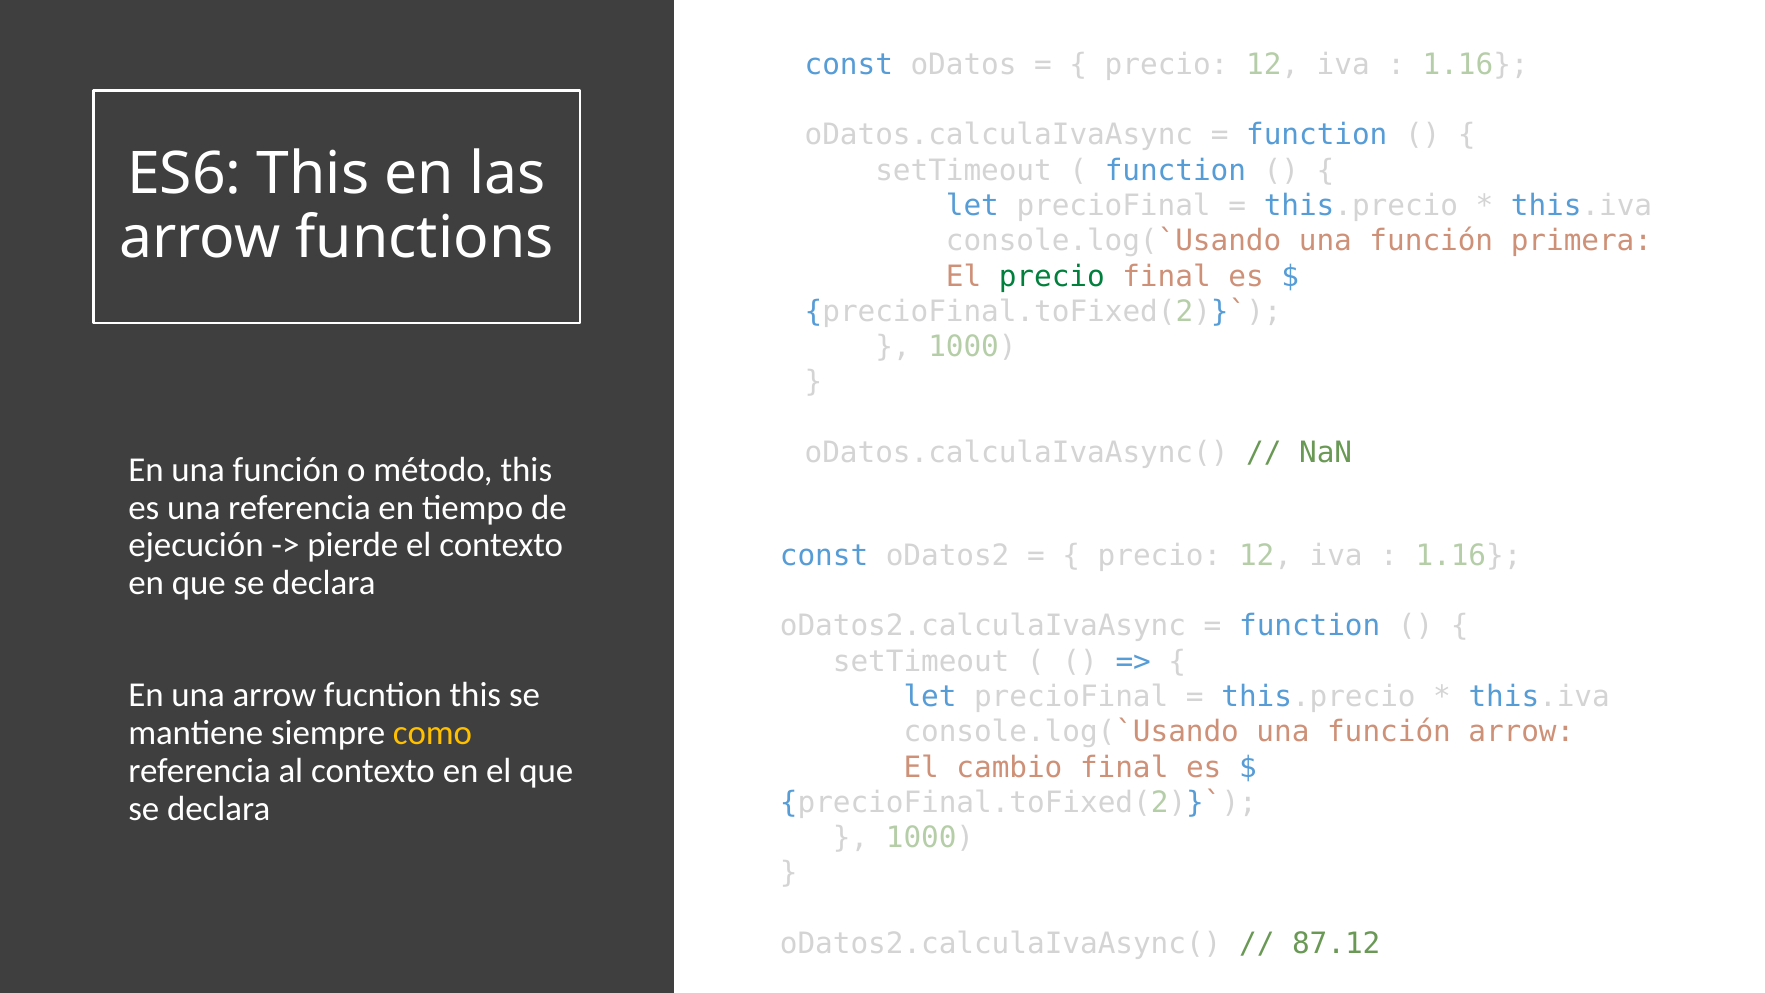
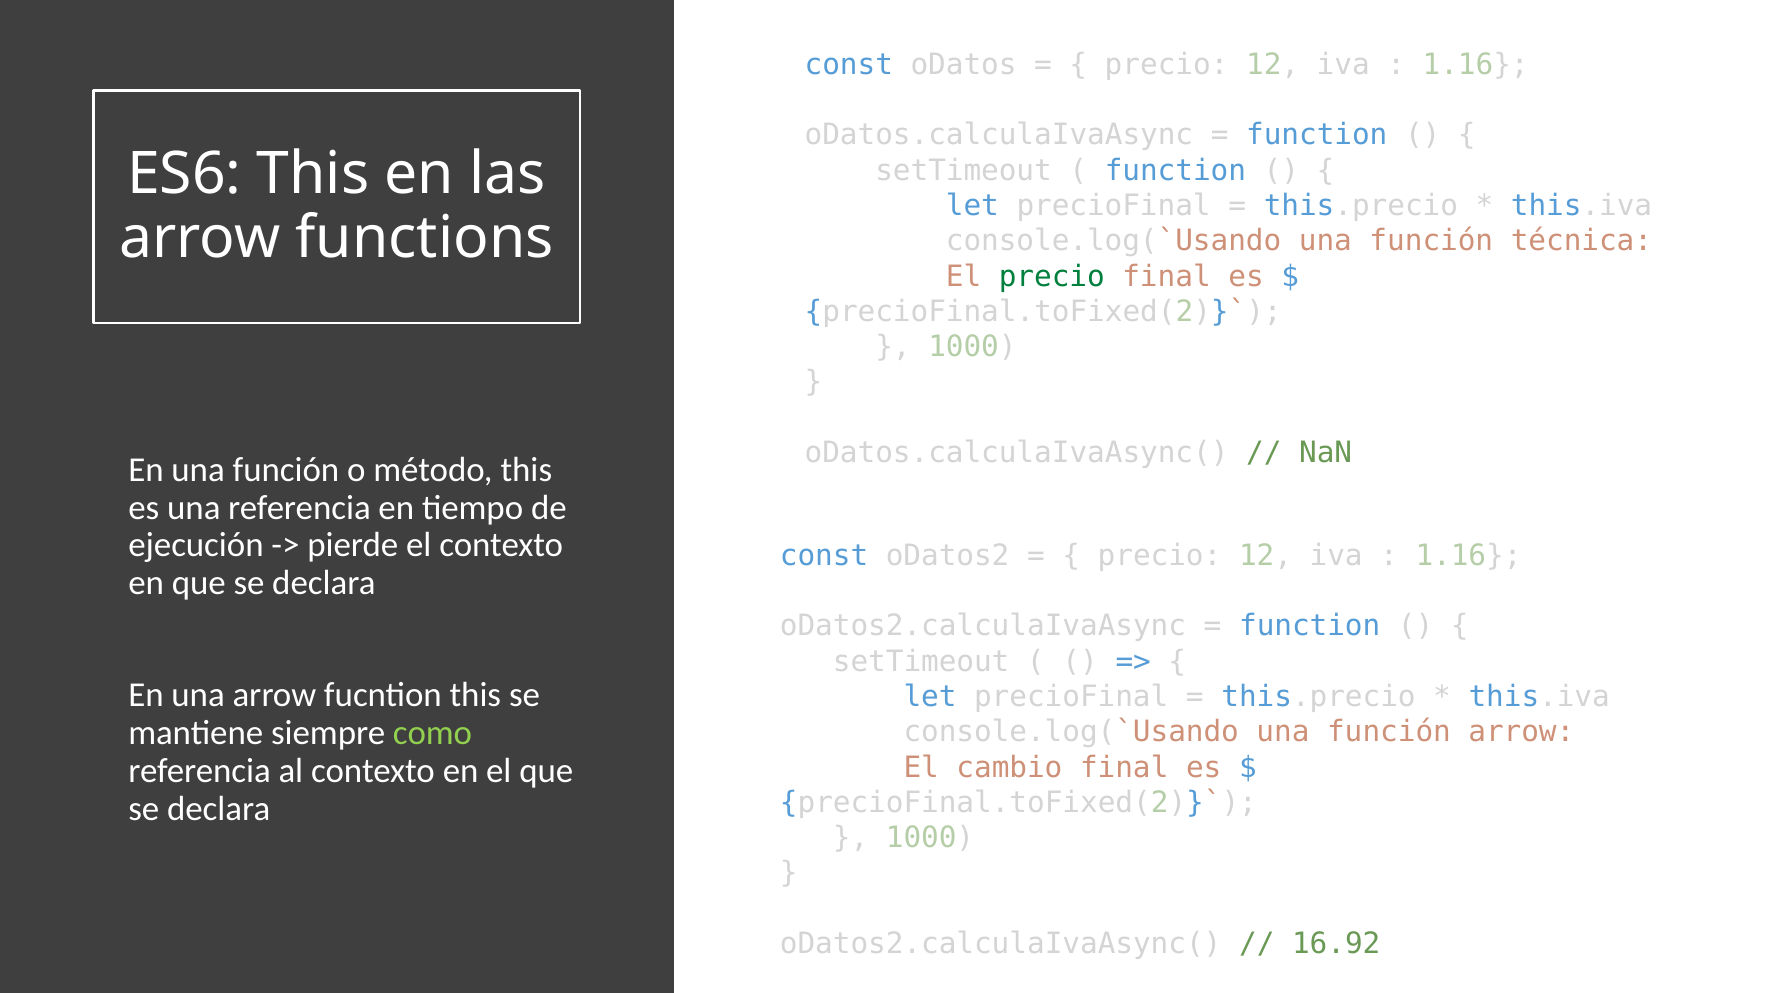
primera: primera -> técnica
como colour: yellow -> light green
87.12: 87.12 -> 16.92
